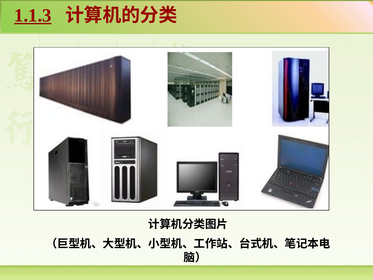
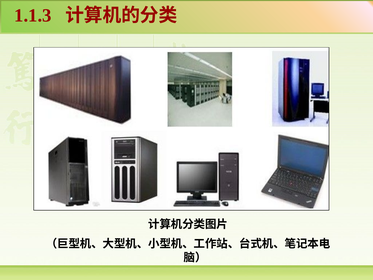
1.1.3 underline: present -> none
